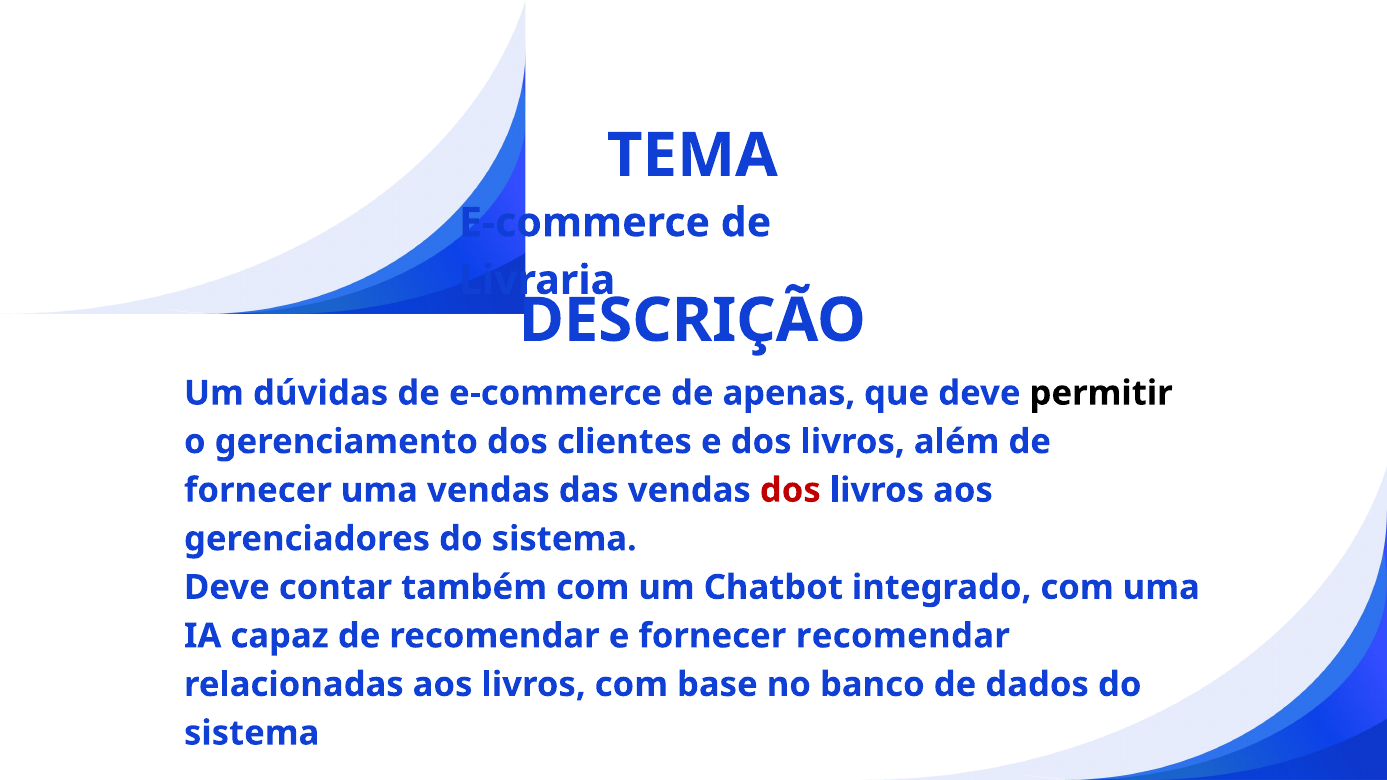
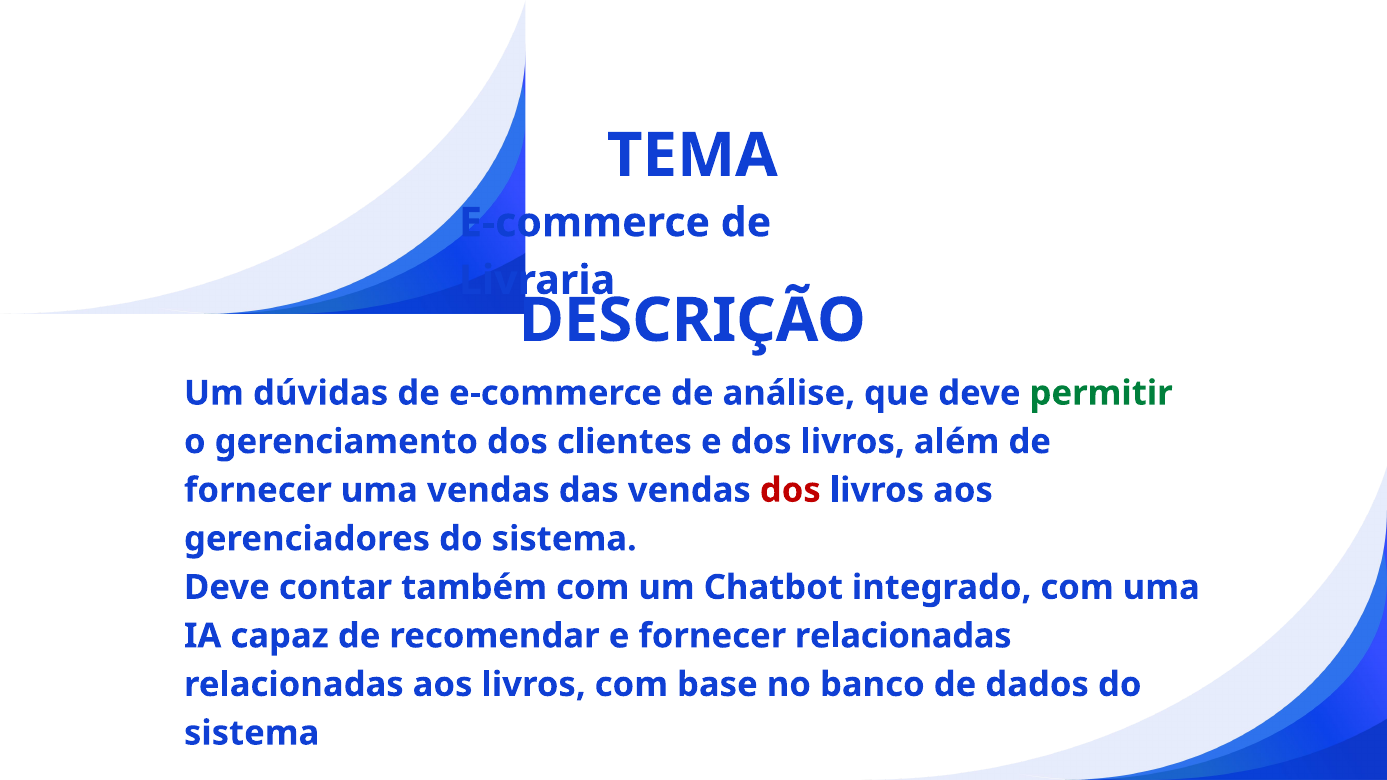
apenas: apenas -> análise
permitir colour: black -> green
fornecer recomendar: recomendar -> relacionadas
